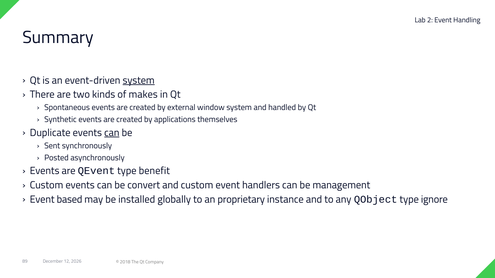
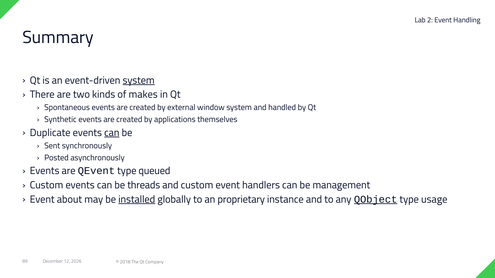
benefit: benefit -> queued
convert: convert -> threads
based: based -> about
installed underline: none -> present
QObject underline: none -> present
ignore: ignore -> usage
